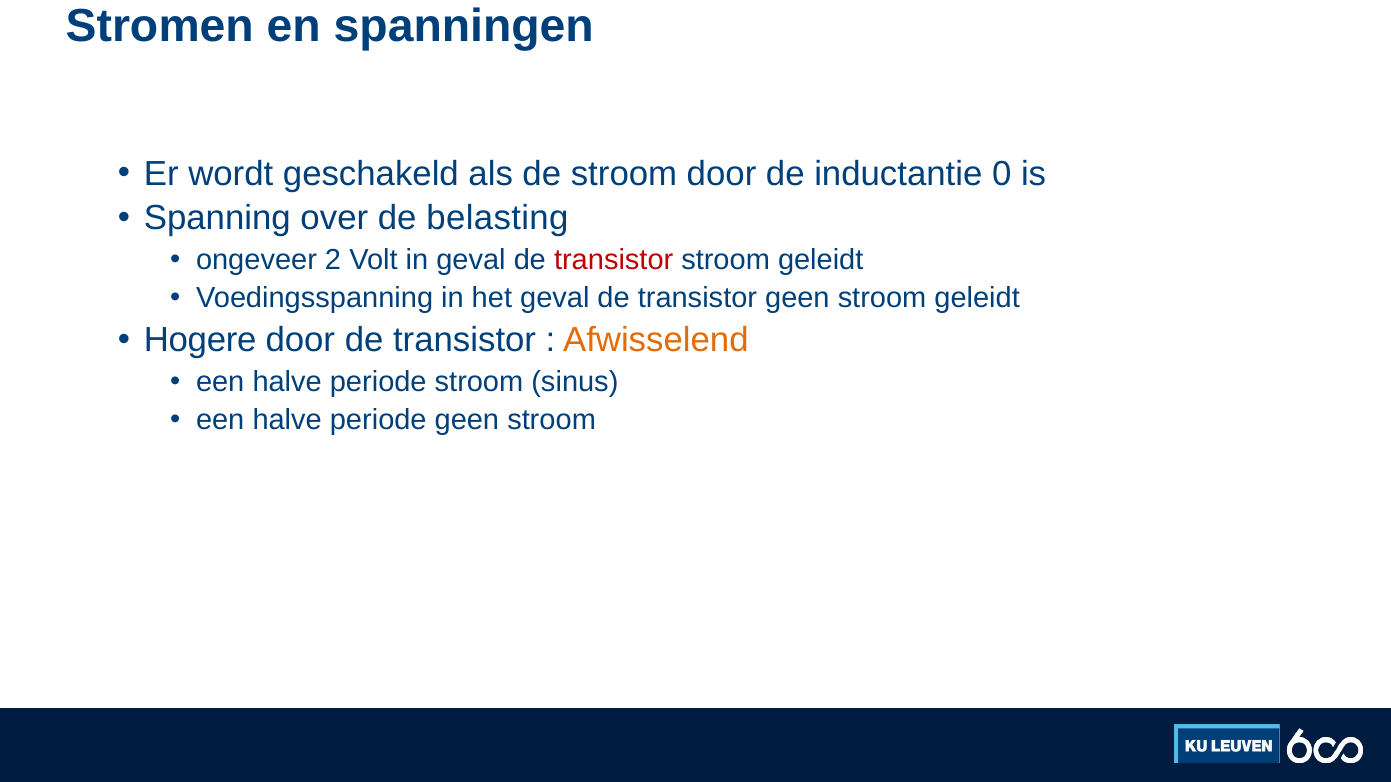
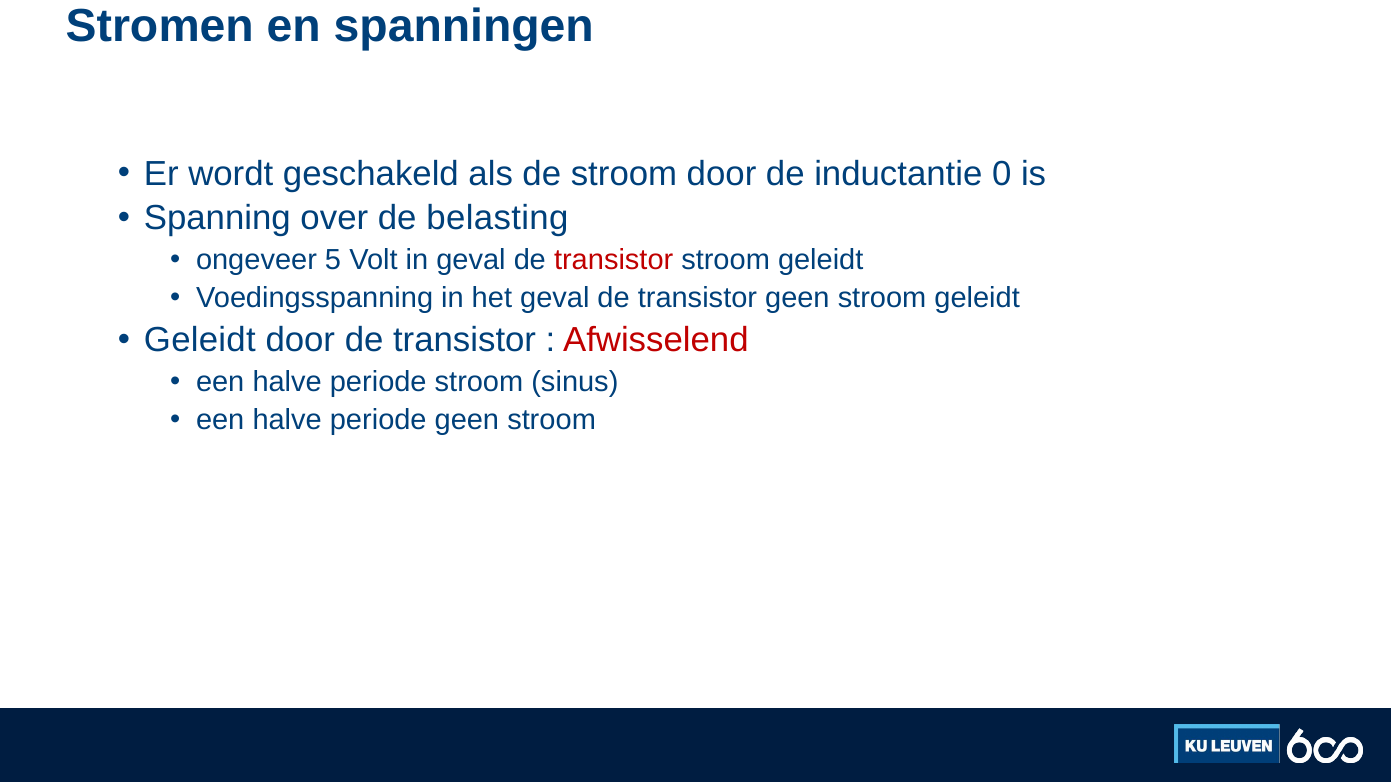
2: 2 -> 5
Hogere at (200, 340): Hogere -> Geleidt
Afwisselend colour: orange -> red
